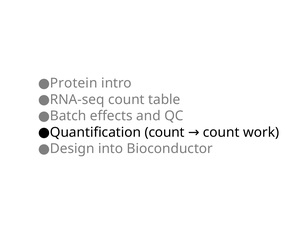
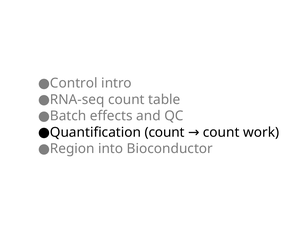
Protein: Protein -> Control
Design: Design -> Region
